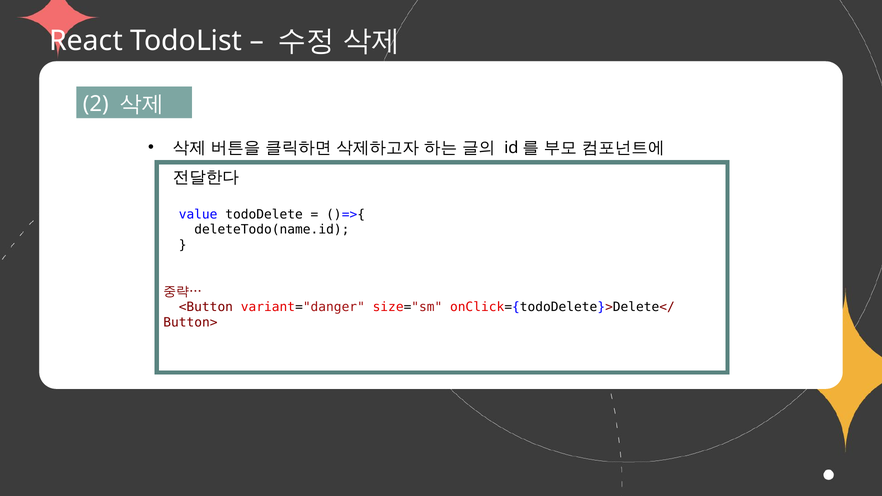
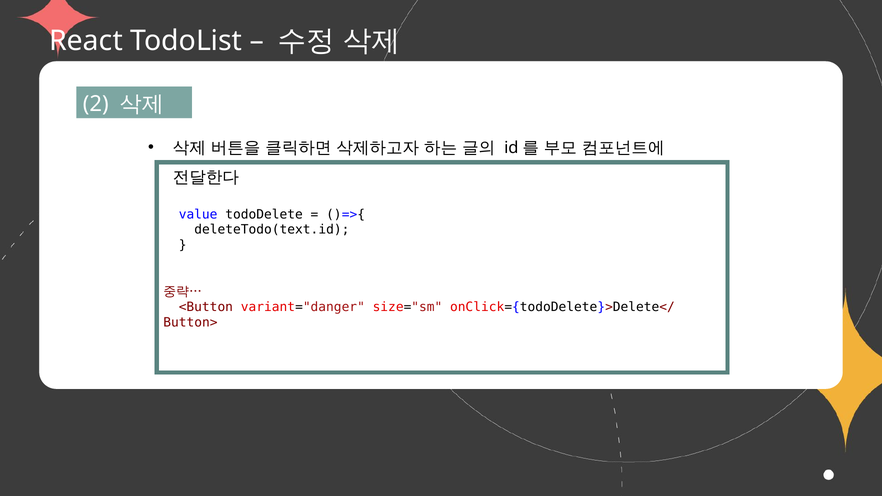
deleteTodo(name.id: deleteTodo(name.id -> deleteTodo(text.id
